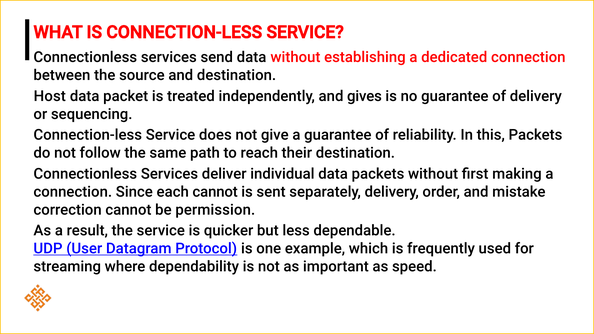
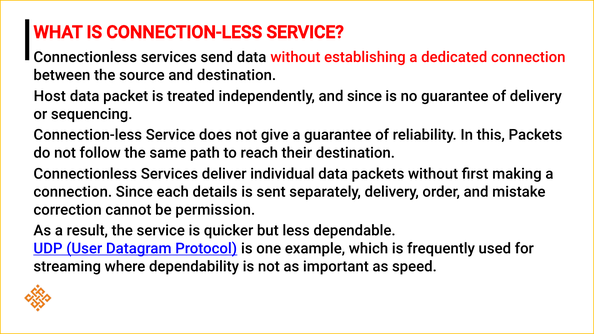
and gives: gives -> since
each cannot: cannot -> details
